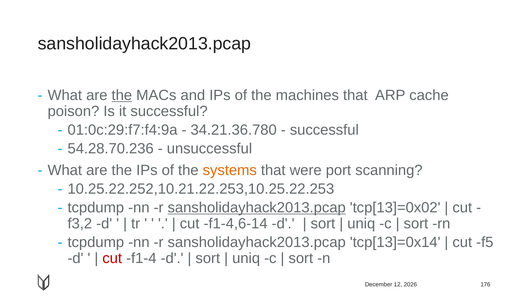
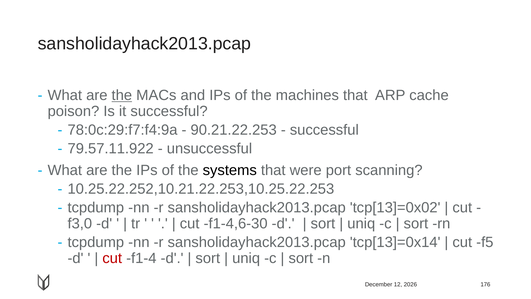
01:0c:29:f7:f4:9a: 01:0c:29:f7:f4:9a -> 78:0c:29:f7:f4:9a
34.21.36.780: 34.21.36.780 -> 90.21.22.253
54.28.70.236: 54.28.70.236 -> 79.57.11.922
systems colour: orange -> black
sansholidayhack2013.pcap at (257, 207) underline: present -> none
f3,2: f3,2 -> f3,0
f1-4,6-14: f1-4,6-14 -> f1-4,6-30
